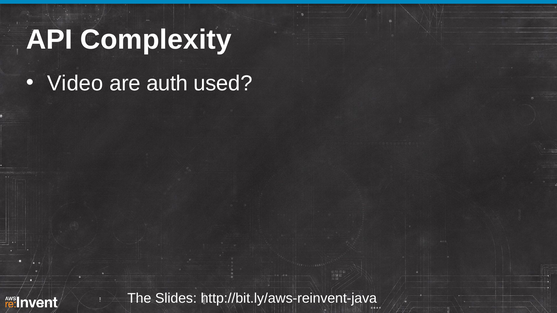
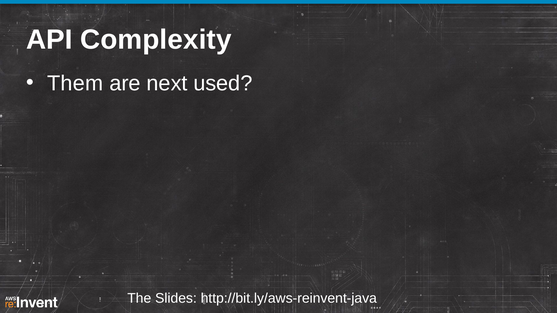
Video: Video -> Them
auth: auth -> next
